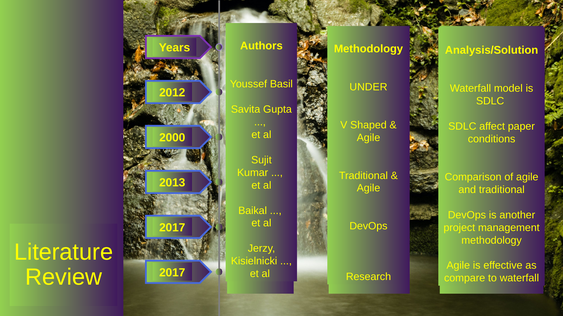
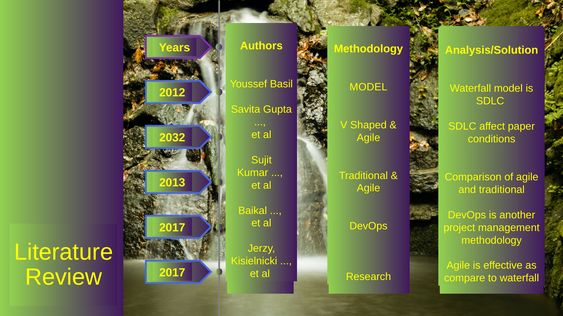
UNDER at (368, 87): UNDER -> MODEL
2000: 2000 -> 2032
